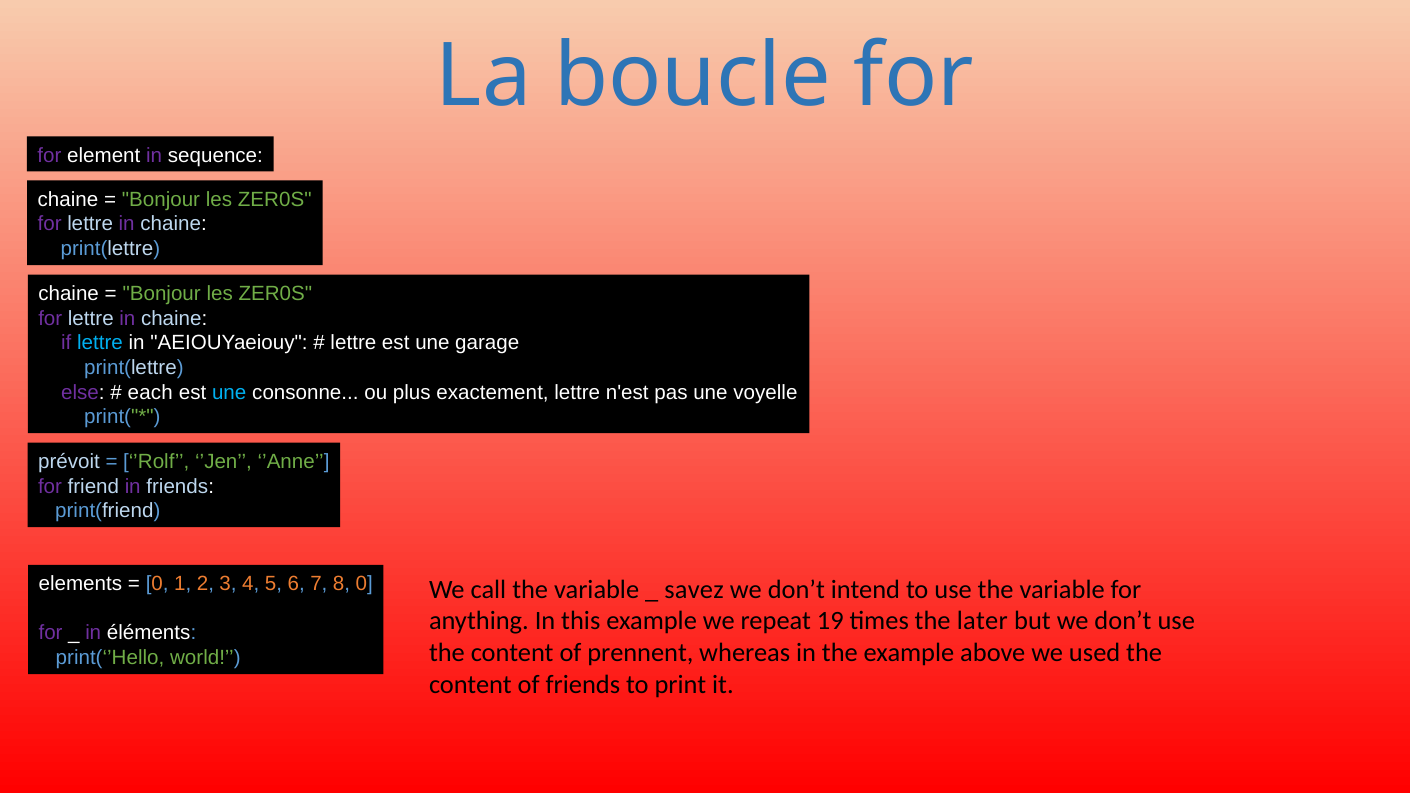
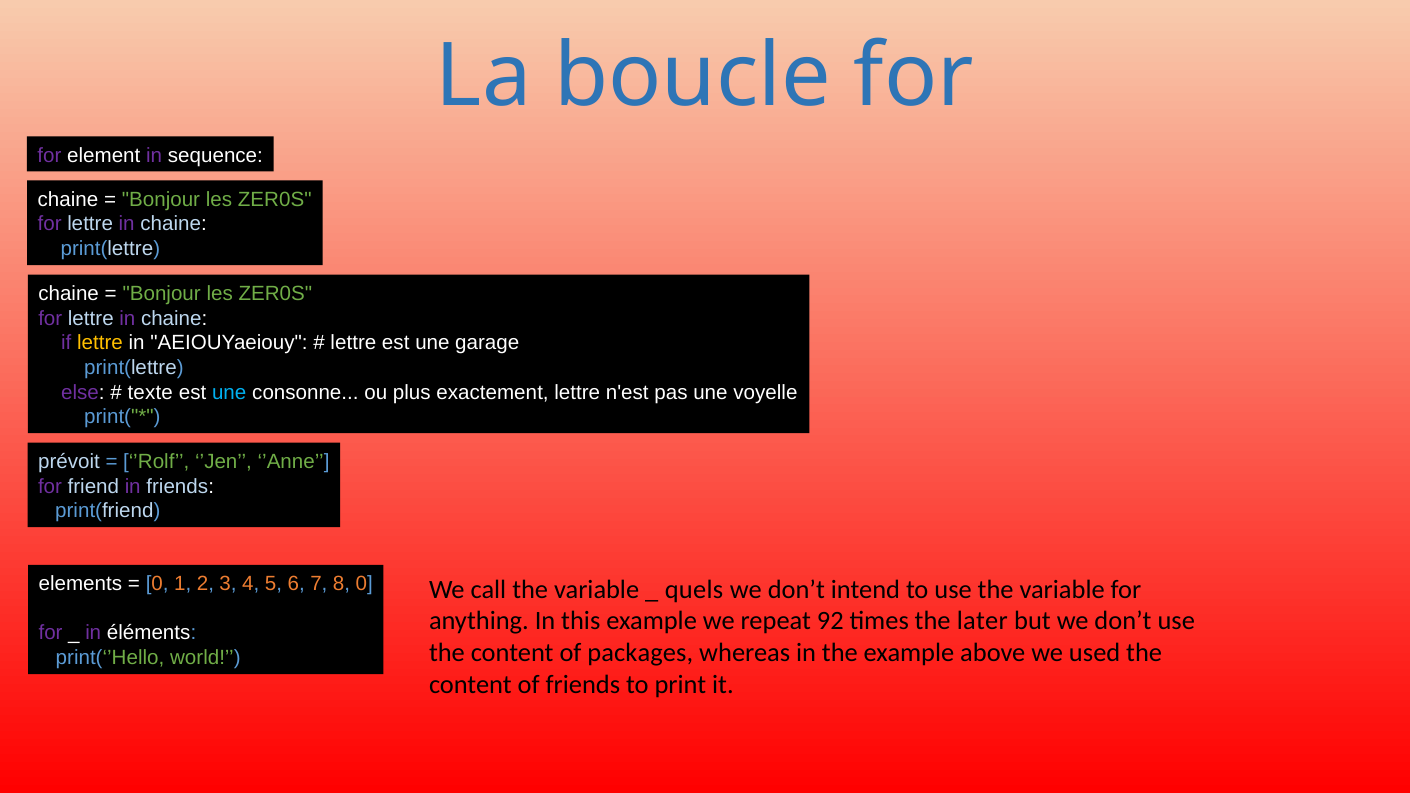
lettre at (100, 343) colour: light blue -> yellow
each: each -> texte
savez: savez -> quels
19: 19 -> 92
prennent: prennent -> packages
